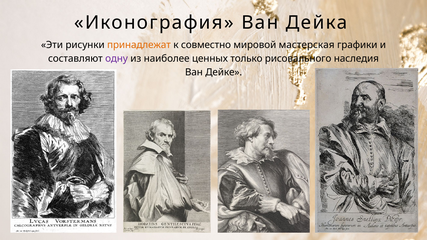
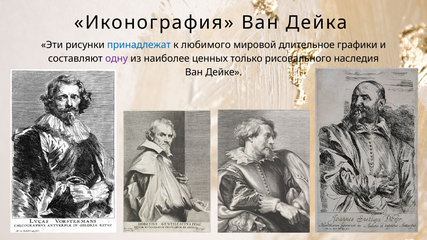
принадлежат colour: orange -> blue
совместно: совместно -> любимого
мастерская: мастерская -> длительное
